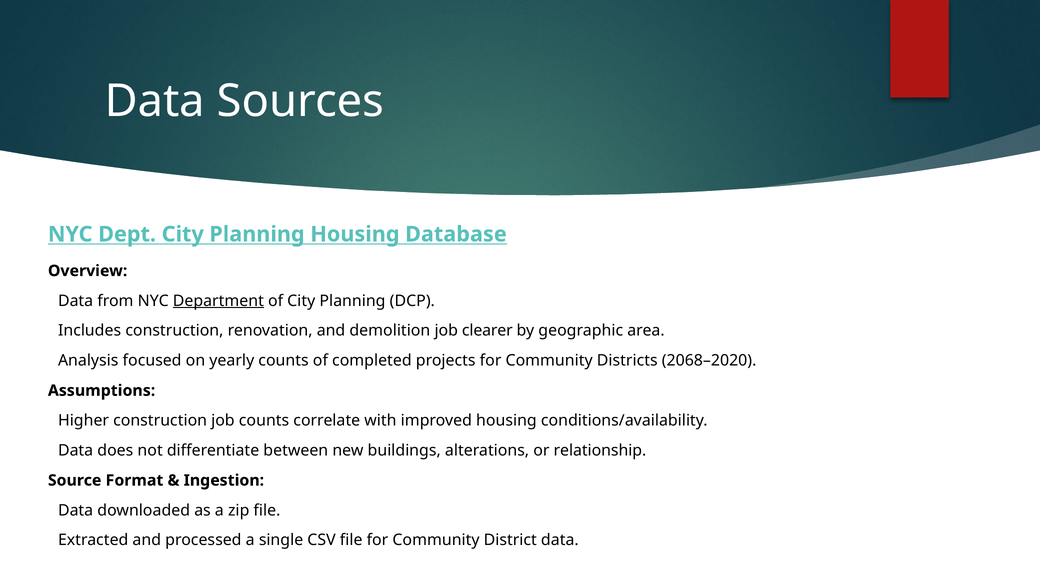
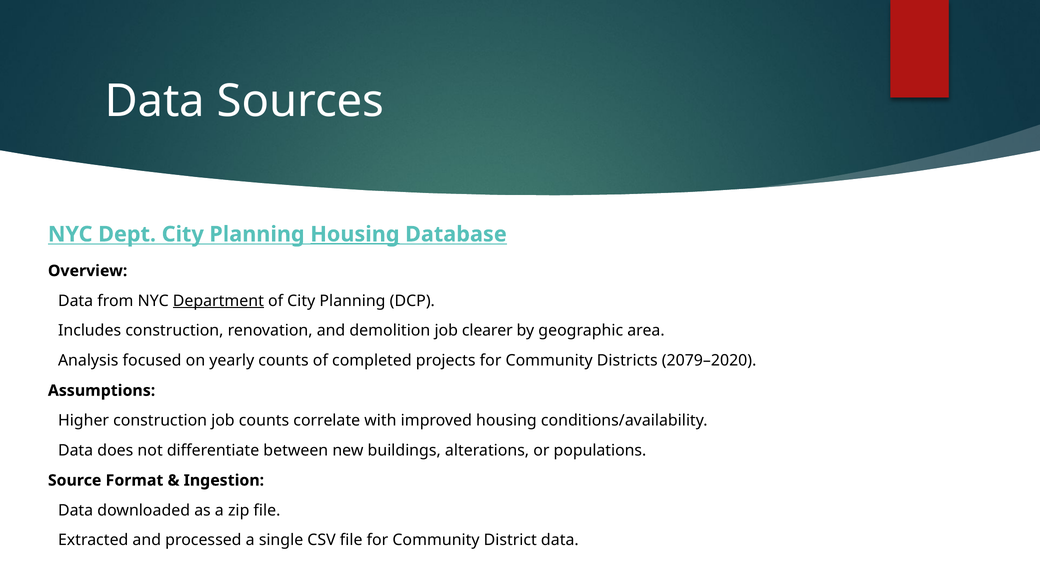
Housing at (355, 234) underline: none -> present
2068–2020: 2068–2020 -> 2079–2020
relationship: relationship -> populations
